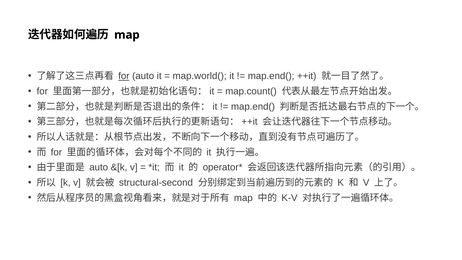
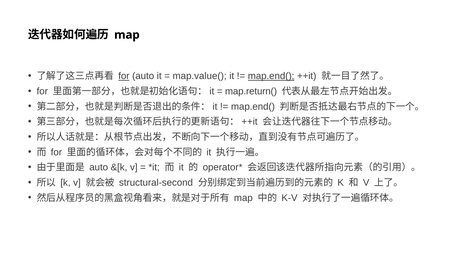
map.world(: map.world( -> map.value(
map.end( at (271, 76) underline: none -> present
map.count(: map.count( -> map.return(
